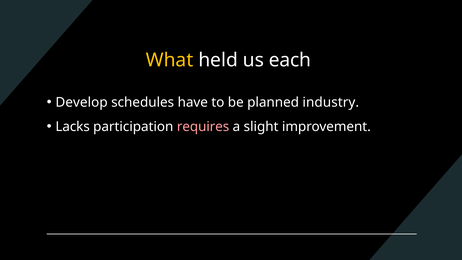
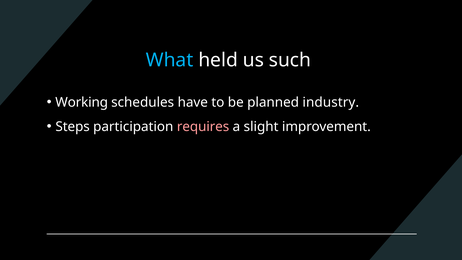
What colour: yellow -> light blue
each: each -> such
Develop: Develop -> Working
Lacks: Lacks -> Steps
